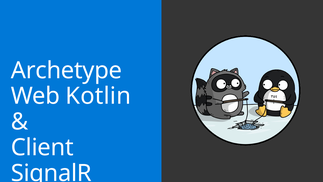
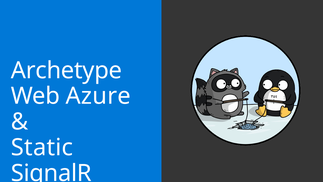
Kotlin: Kotlin -> Azure
Client: Client -> Static
